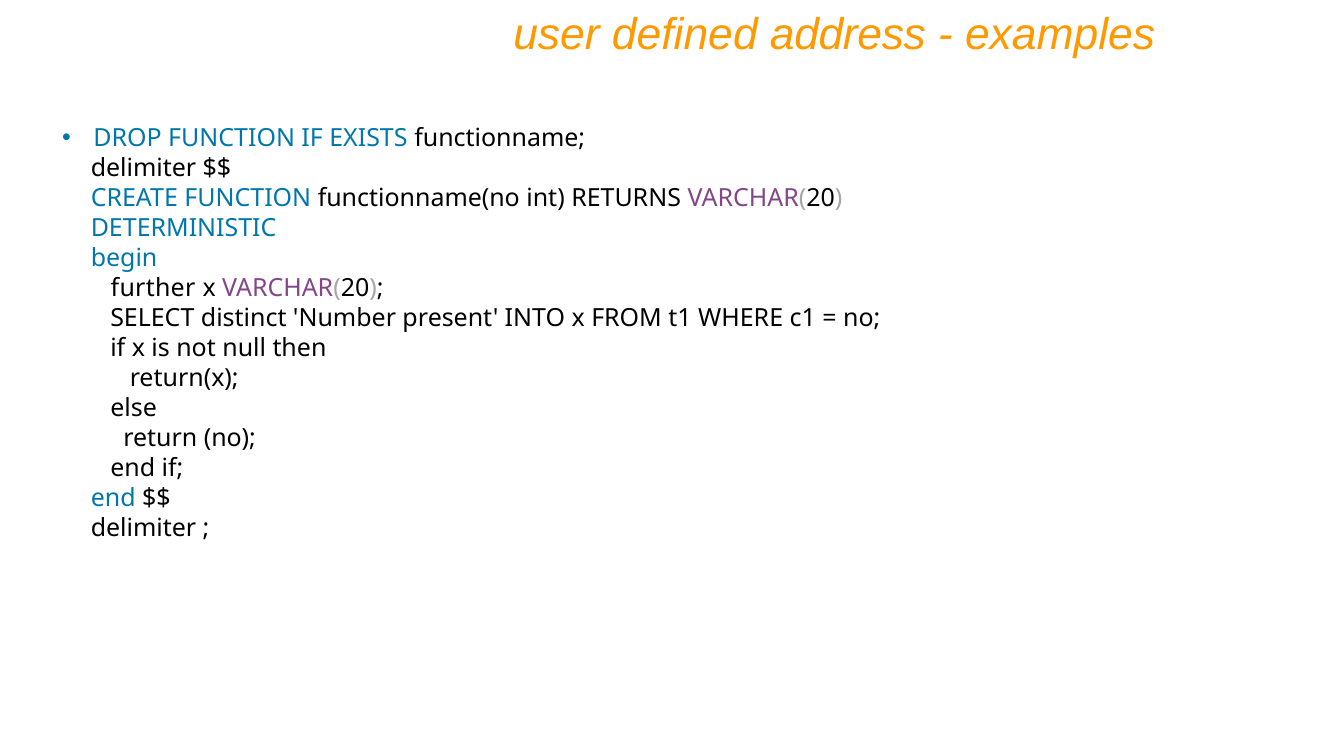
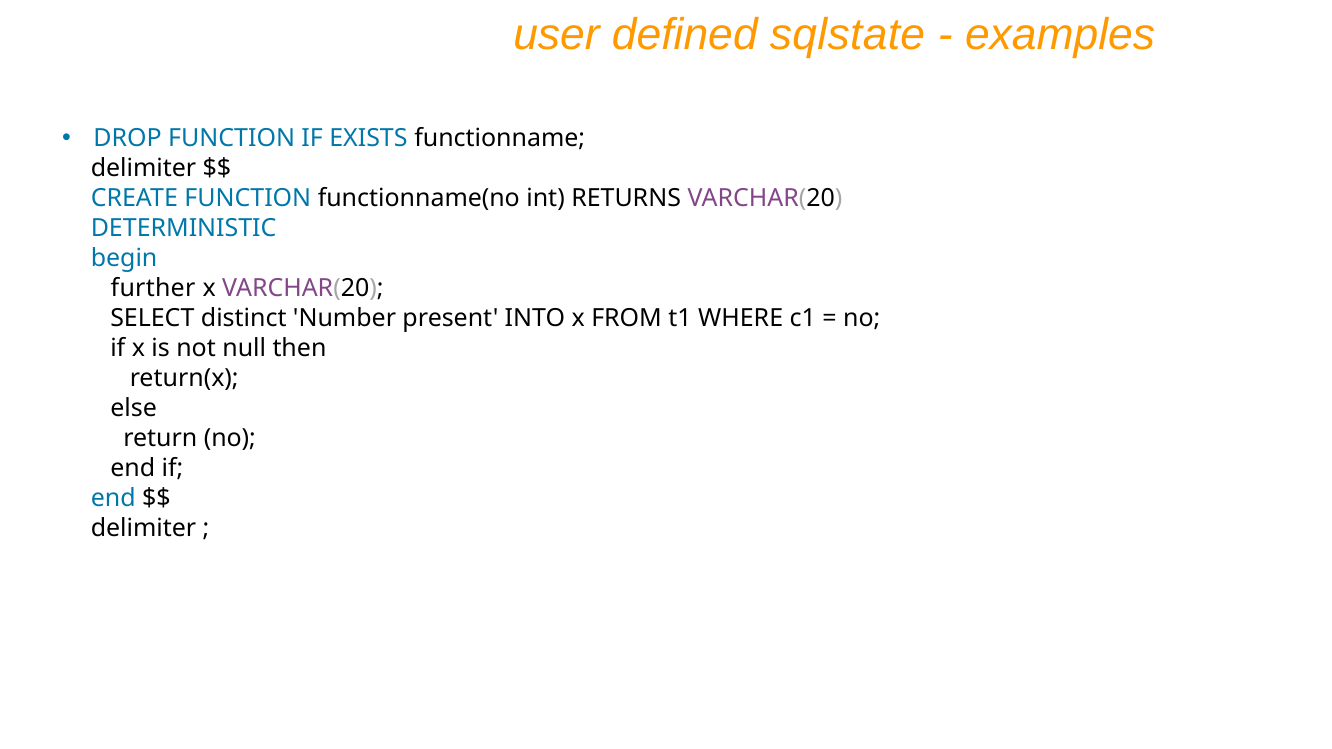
address: address -> sqlstate
